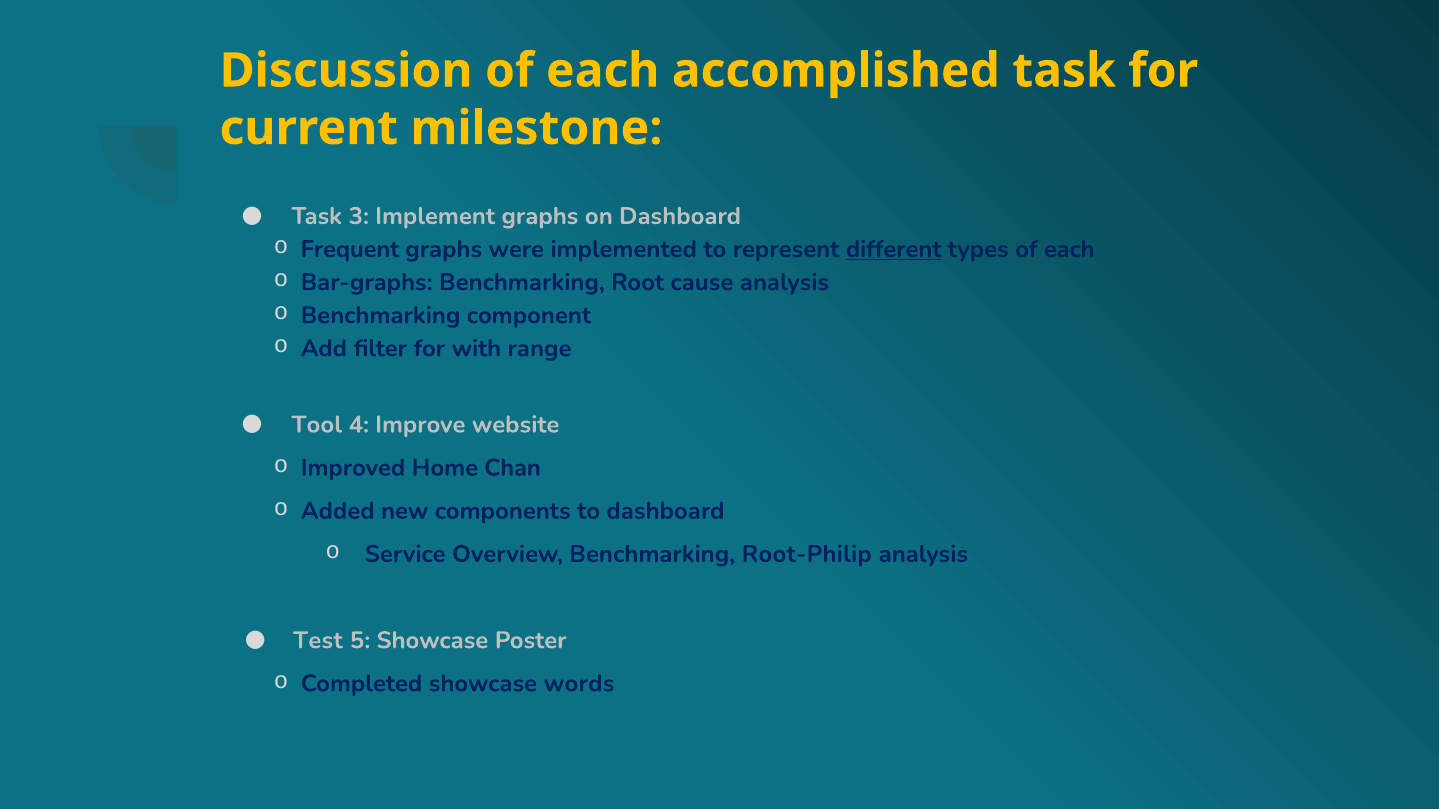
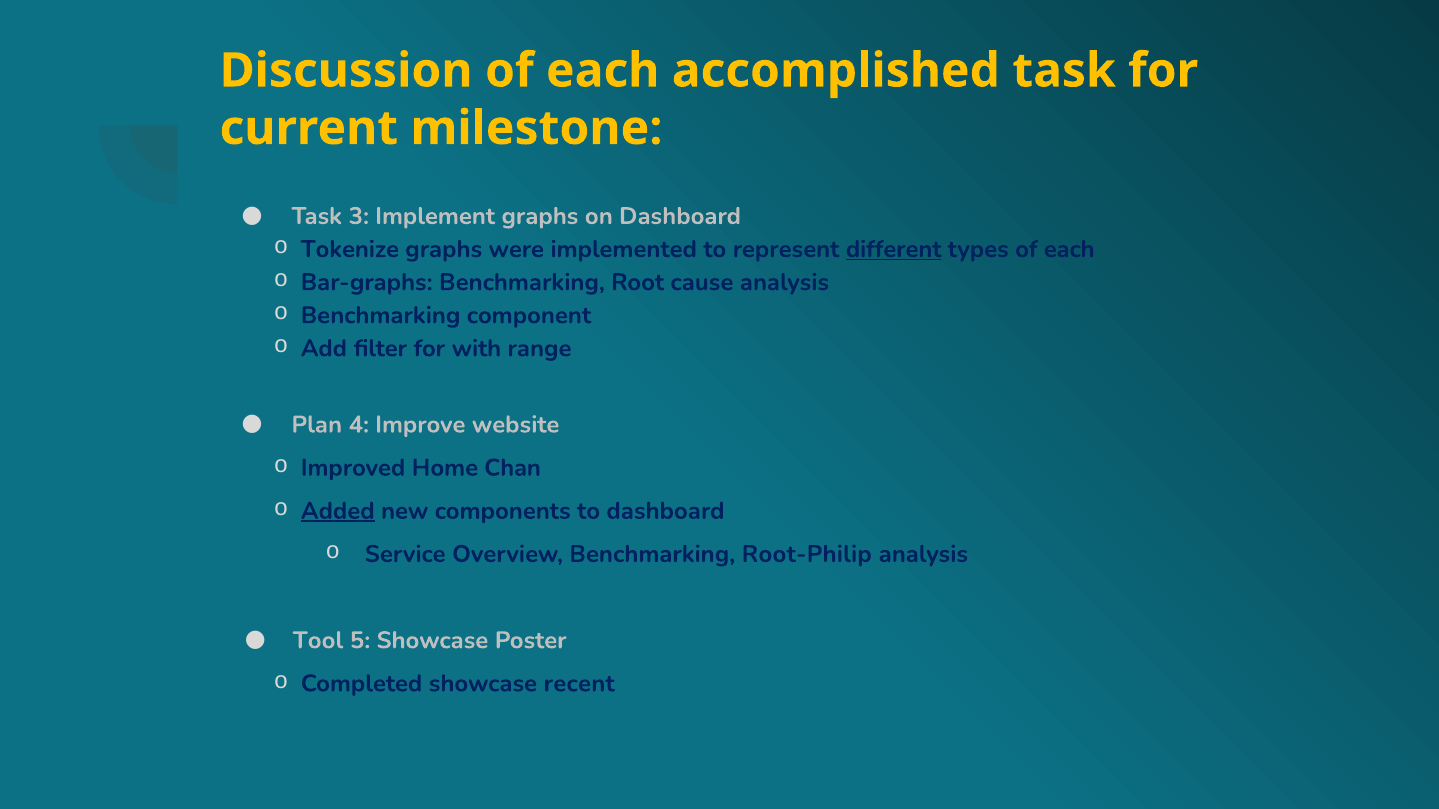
Frequent: Frequent -> Tokenize
Tool: Tool -> Plan
Added underline: none -> present
Test: Test -> Tool
words: words -> recent
